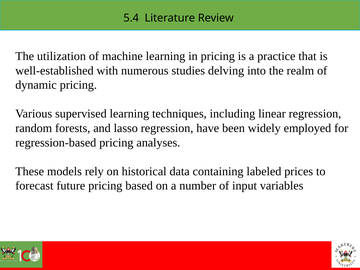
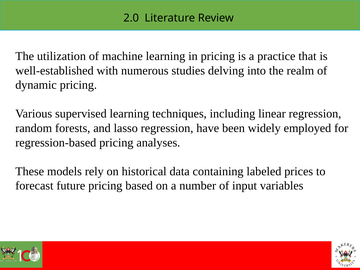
5.4: 5.4 -> 2.0
